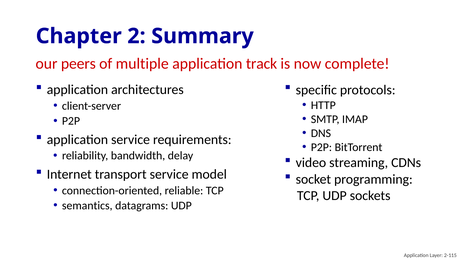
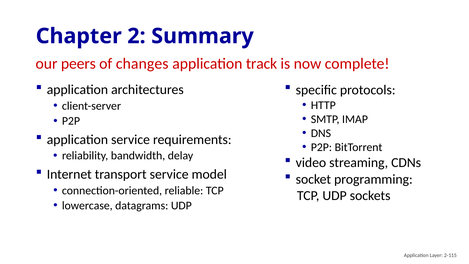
multiple: multiple -> changes
semantics: semantics -> lowercase
